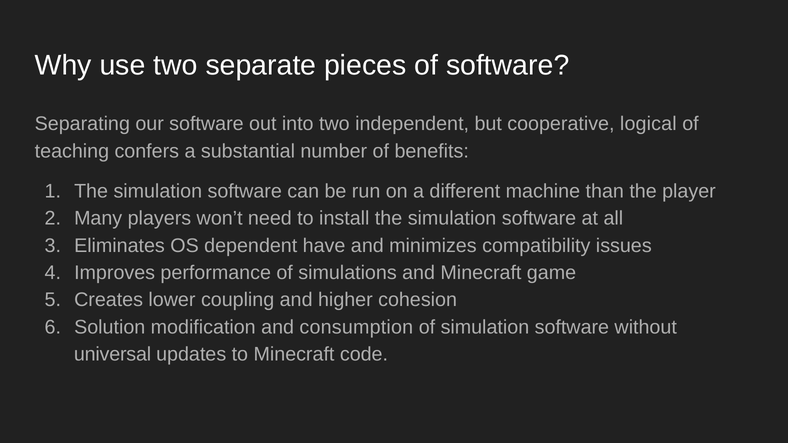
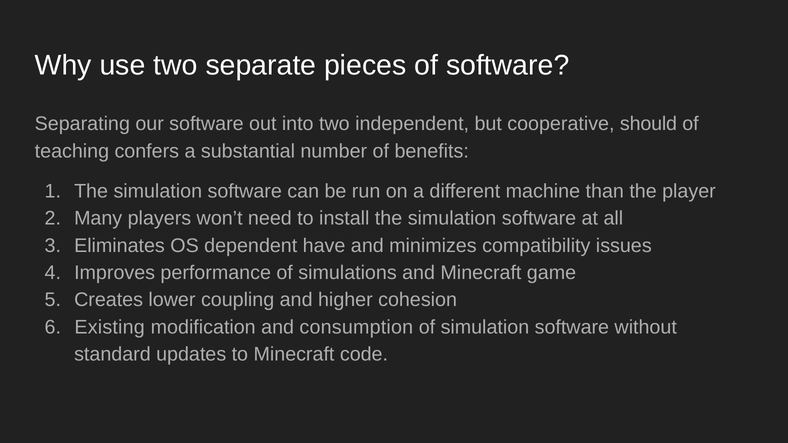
logical: logical -> should
Solution: Solution -> Existing
universal: universal -> standard
